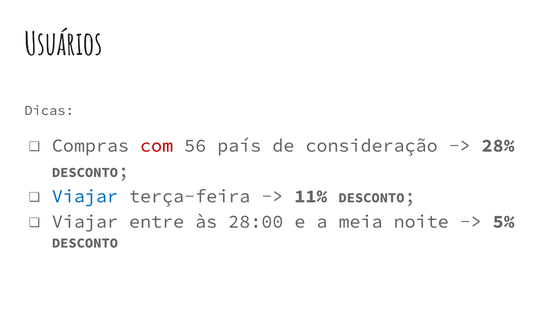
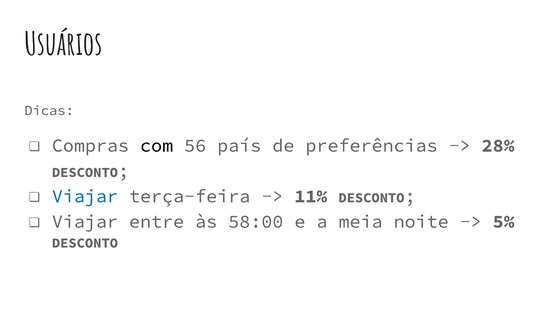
com colour: red -> black
consideração: consideração -> preferências
28:00: 28:00 -> 58:00
